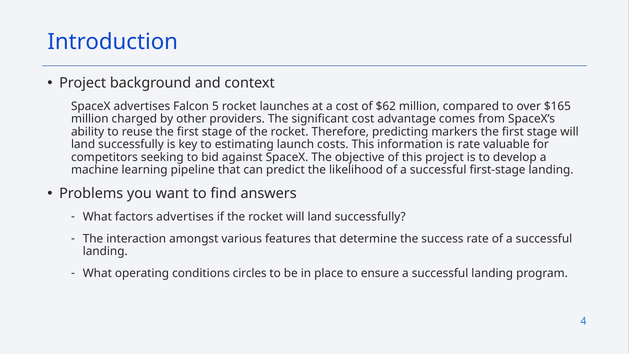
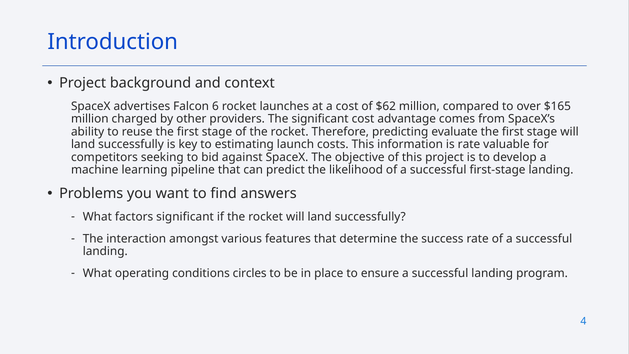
5: 5 -> 6
markers: markers -> evaluate
factors advertises: advertises -> significant
